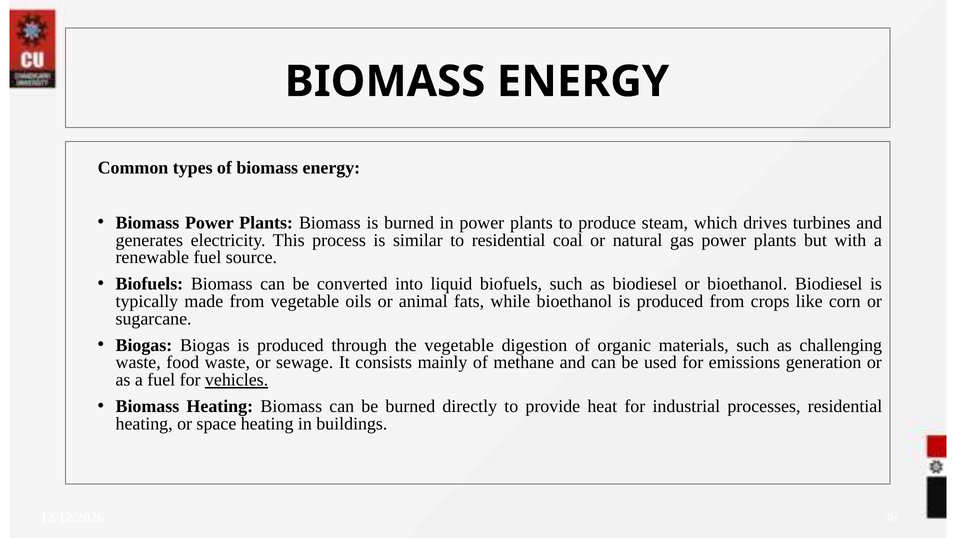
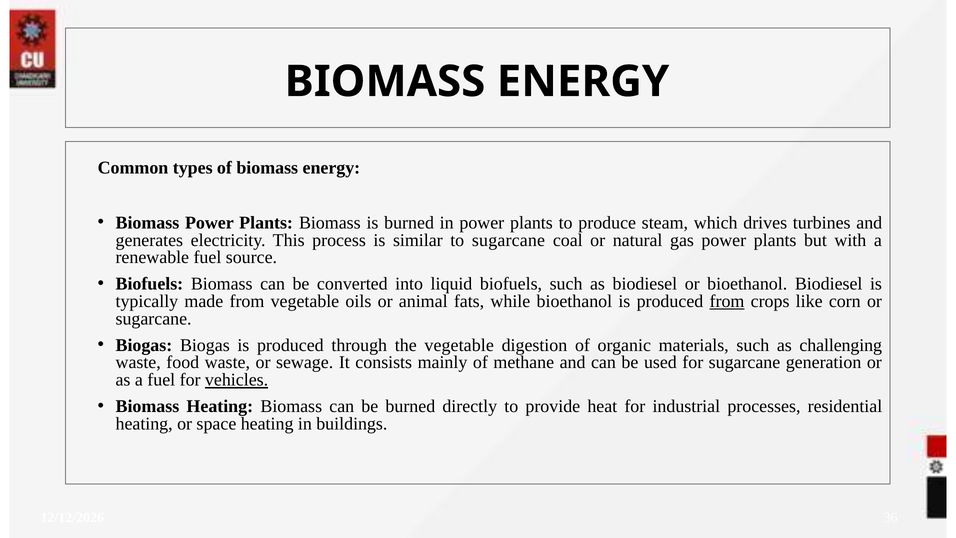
to residential: residential -> sugarcane
from at (727, 301) underline: none -> present
for emissions: emissions -> sugarcane
